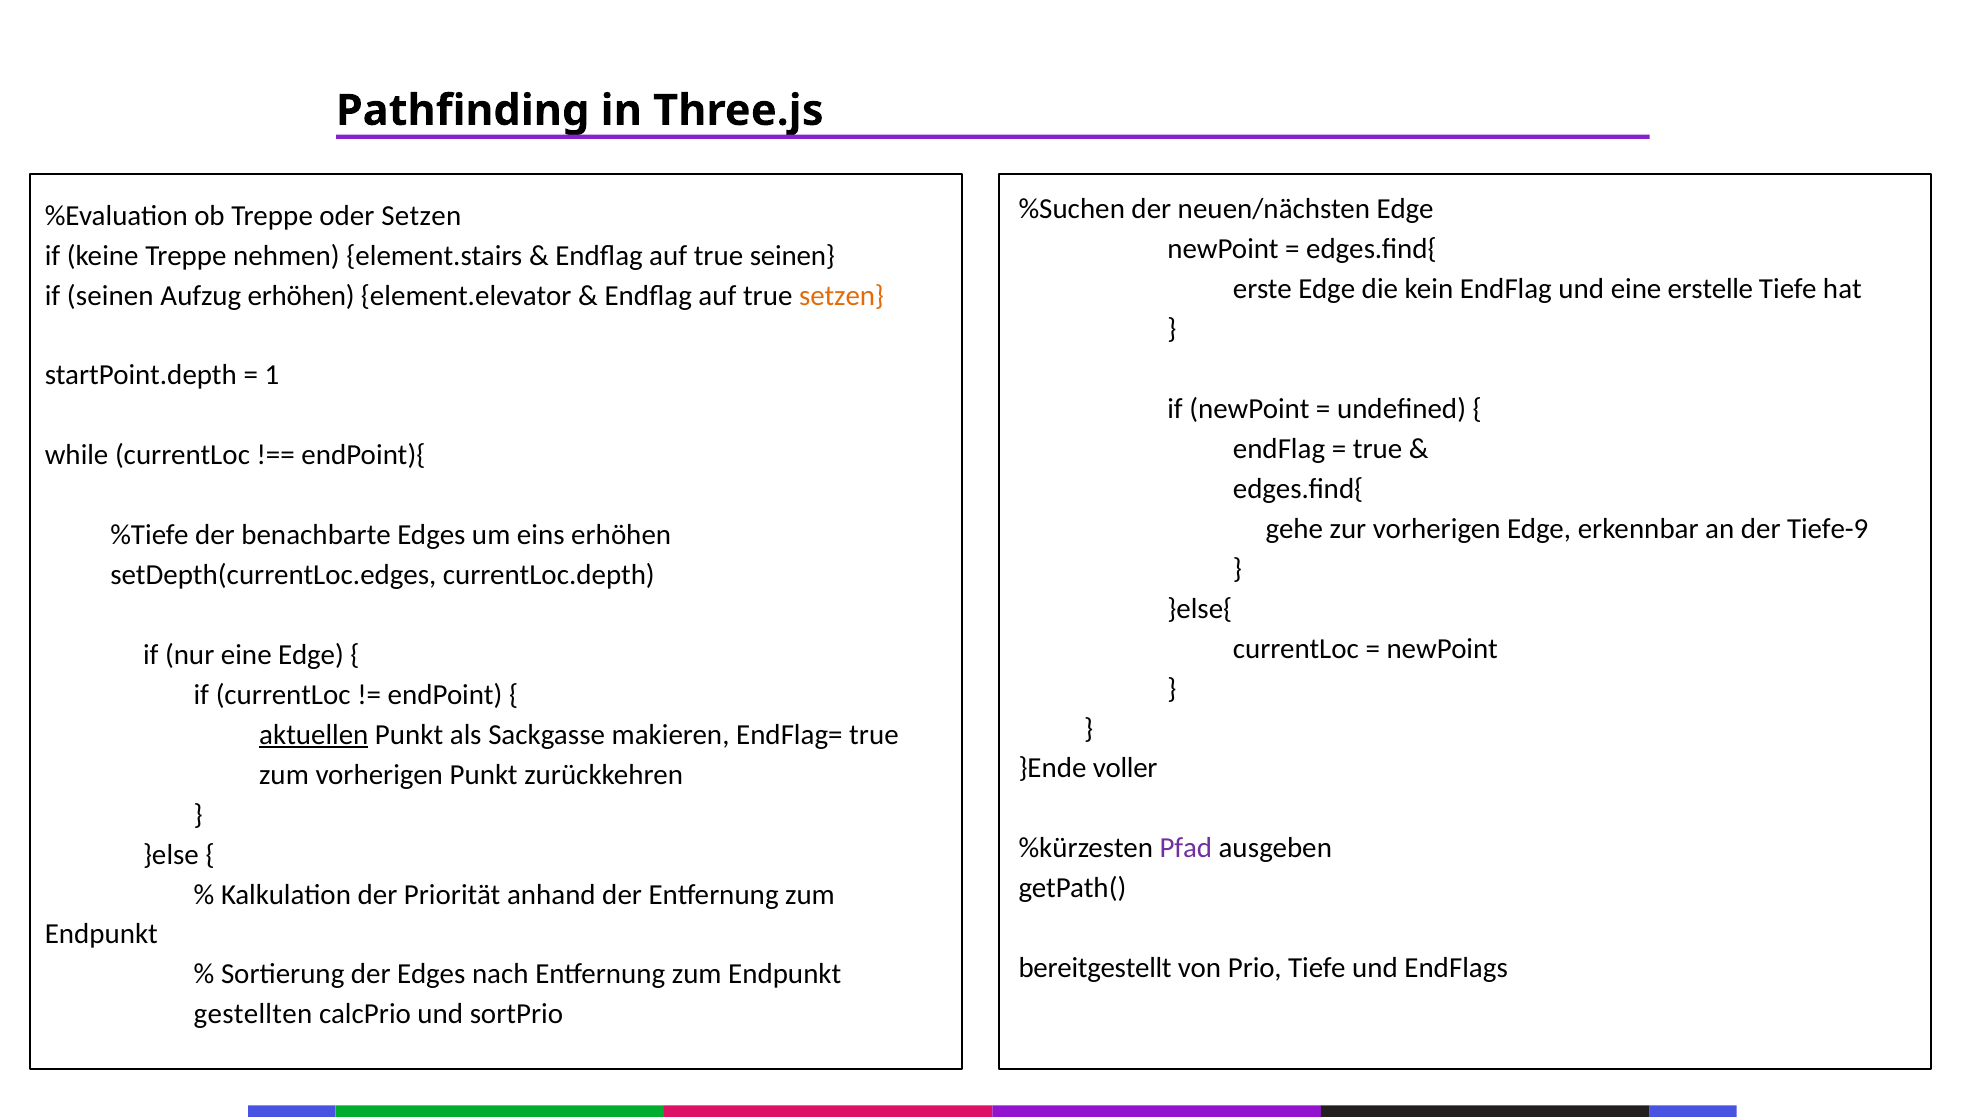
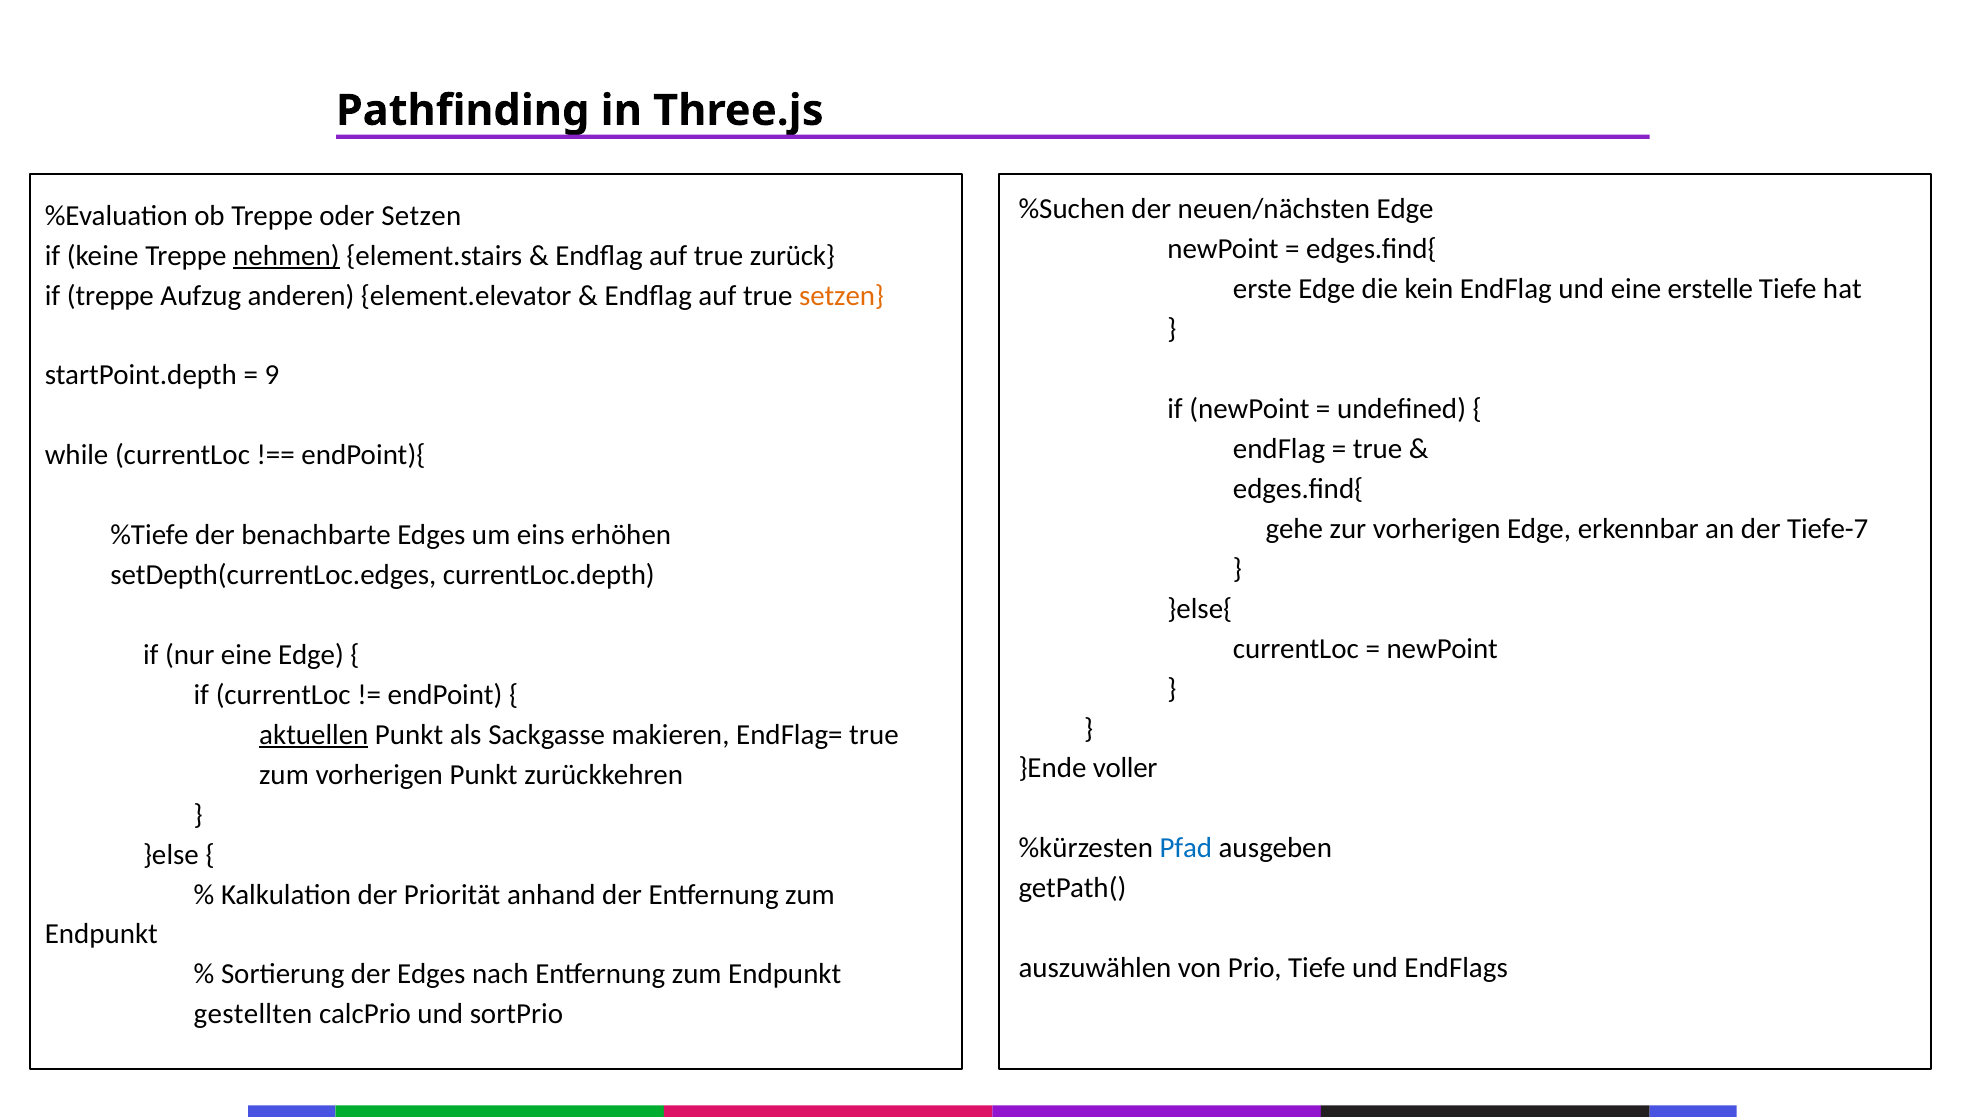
nehmen underline: none -> present
true seinen: seinen -> zurück
if seinen: seinen -> treppe
Aufzug erhöhen: erhöhen -> anderen
1: 1 -> 9
Tiefe-9: Tiefe-9 -> Tiefe-7
Pfad colour: purple -> blue
bereitgestellt: bereitgestellt -> auszuwählen
